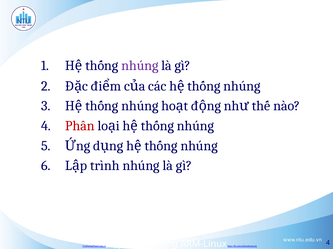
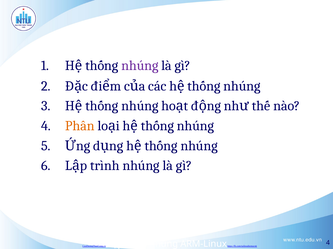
Phân colour: red -> orange
